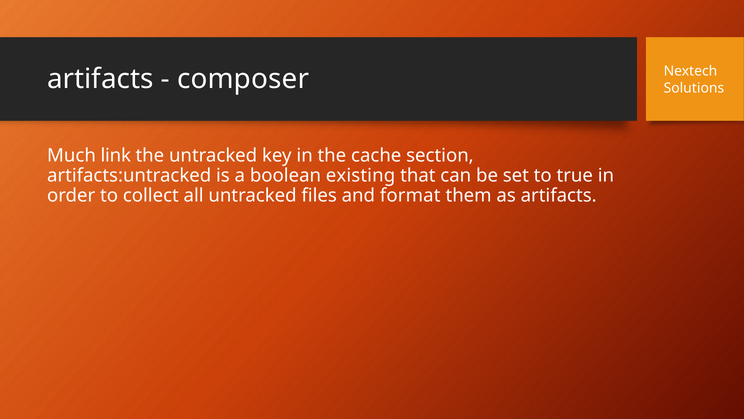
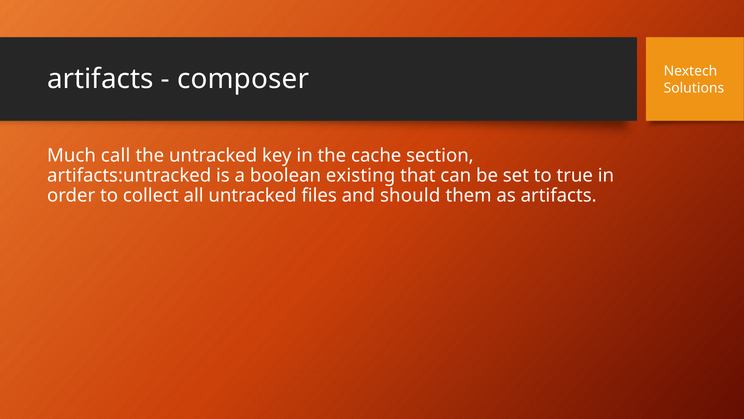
link: link -> call
format: format -> should
